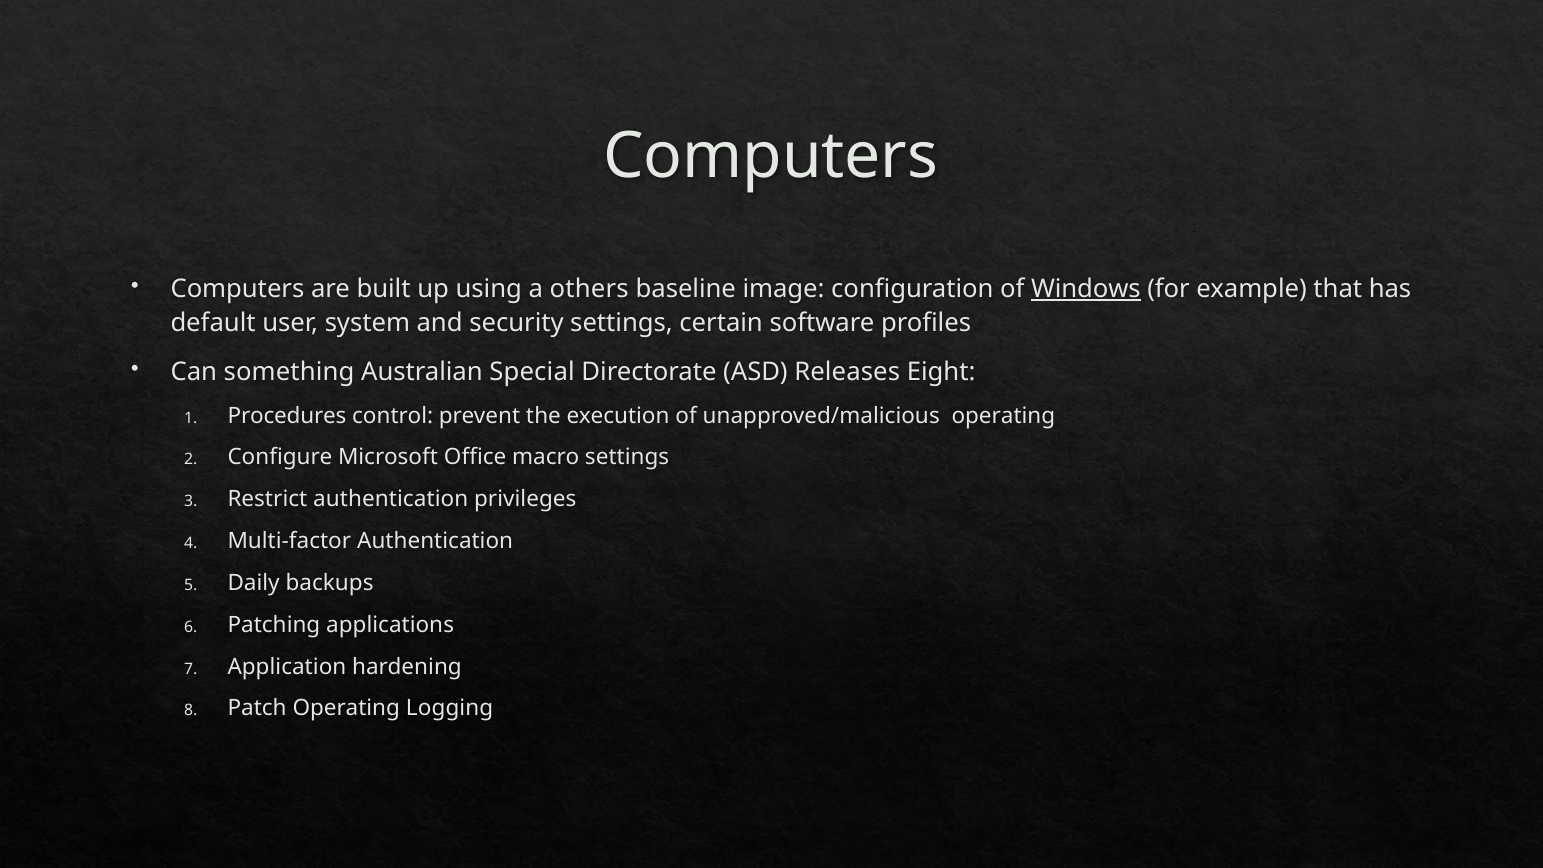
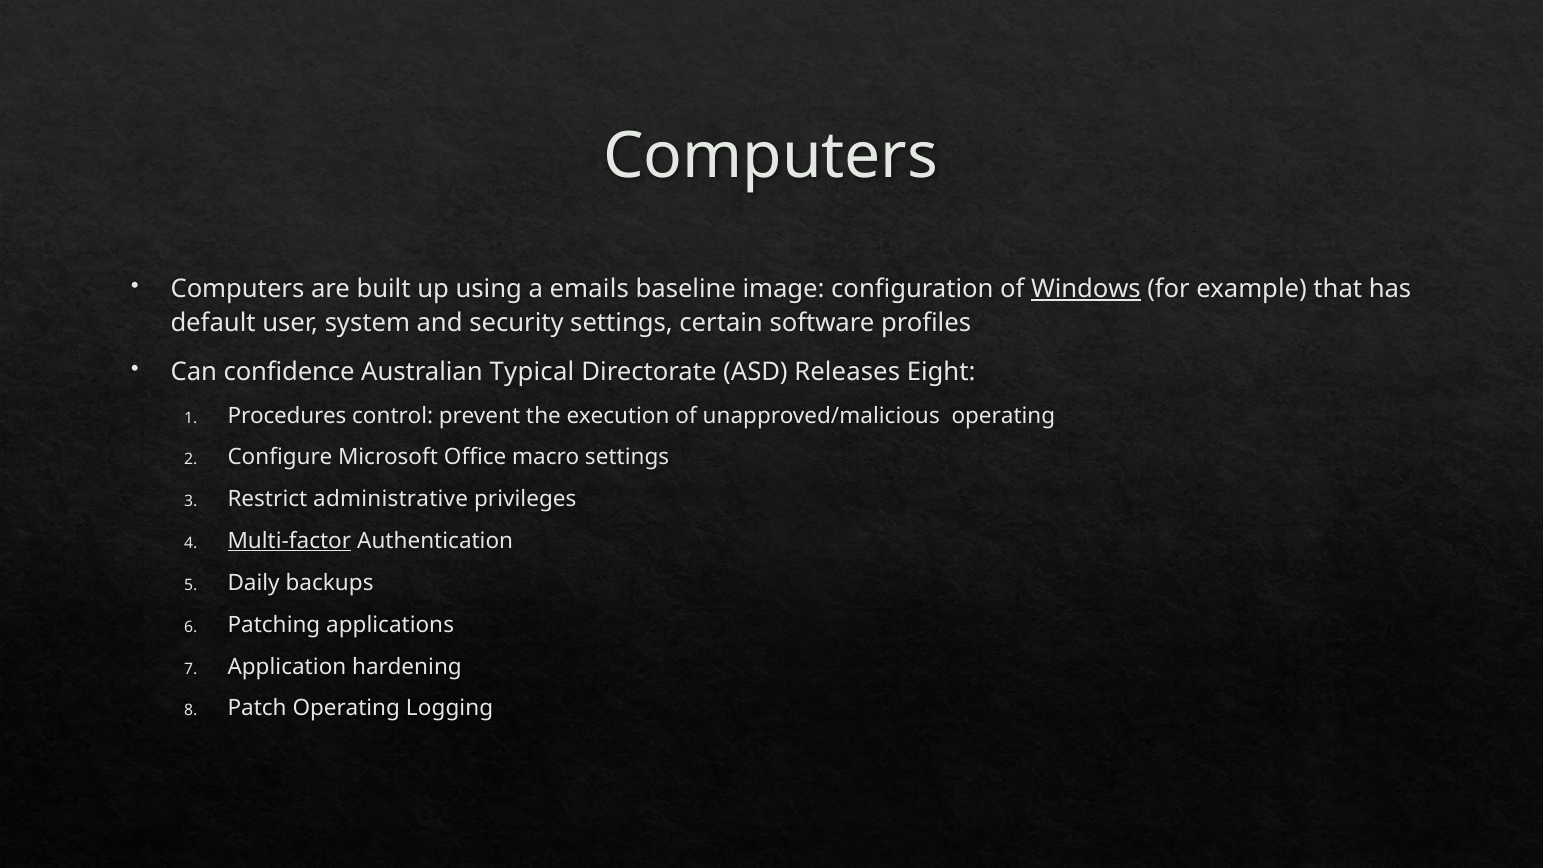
others: others -> emails
something: something -> confidence
Special: Special -> Typical
Restrict authentication: authentication -> administrative
Multi-factor underline: none -> present
